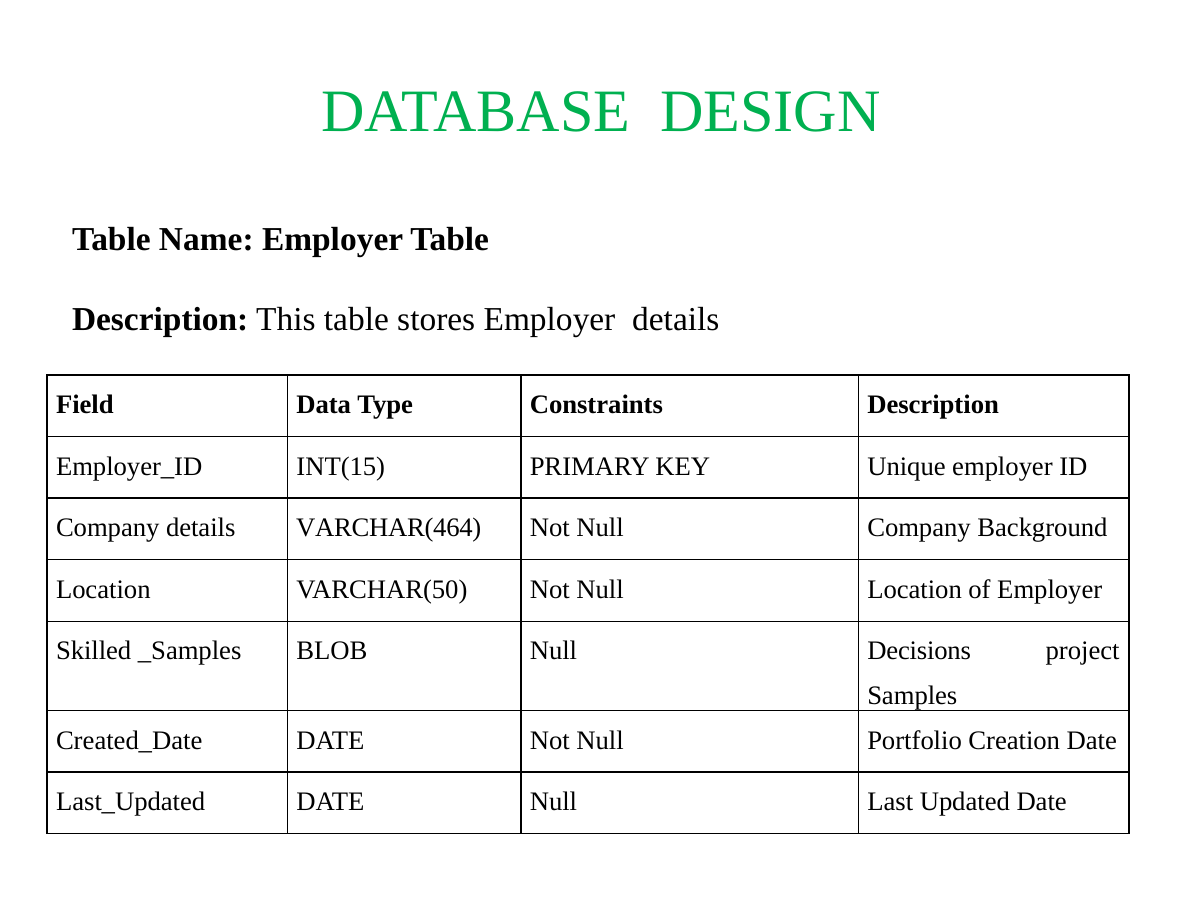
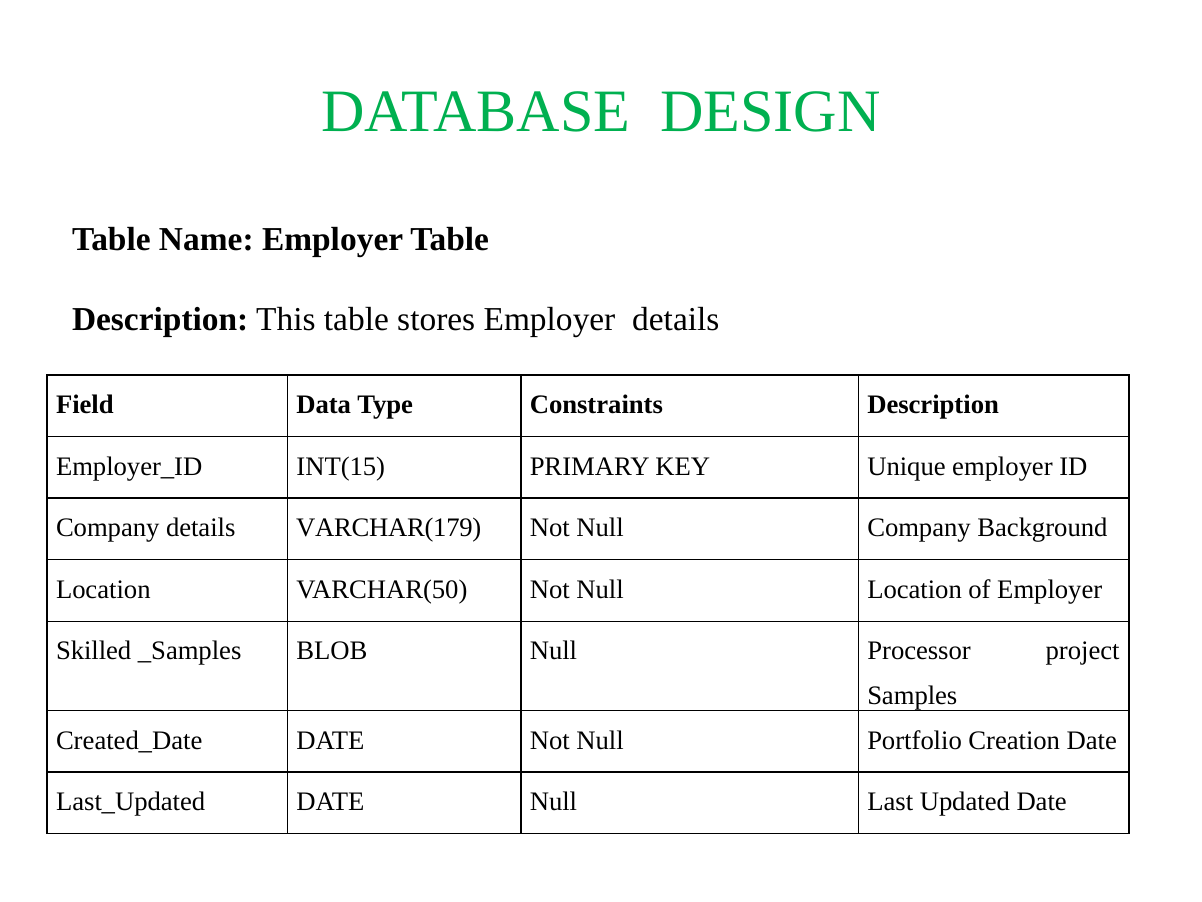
VARCHAR(464: VARCHAR(464 -> VARCHAR(179
Decisions: Decisions -> Processor
